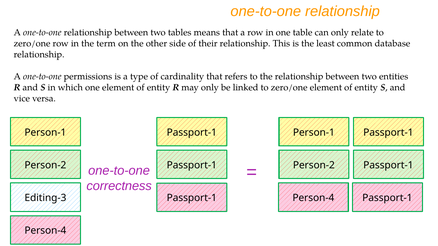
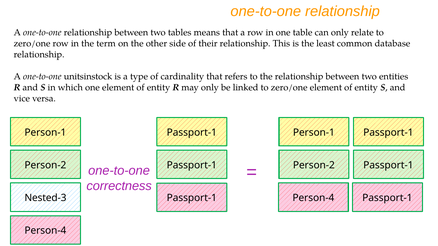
permissions: permissions -> unitsinstock
Editing-3: Editing-3 -> Nested-3
